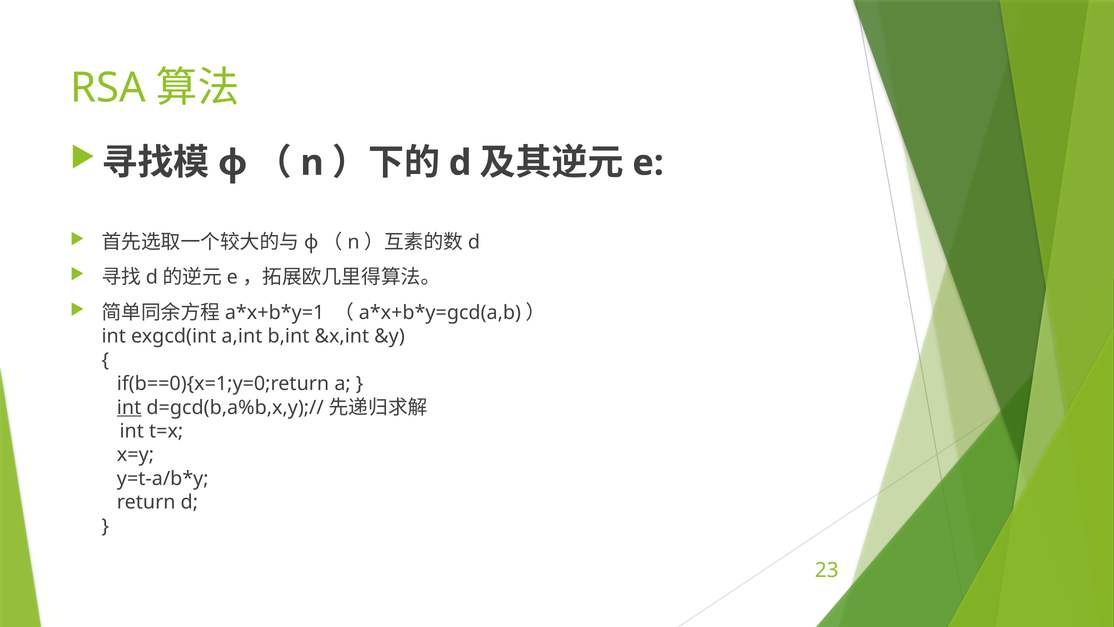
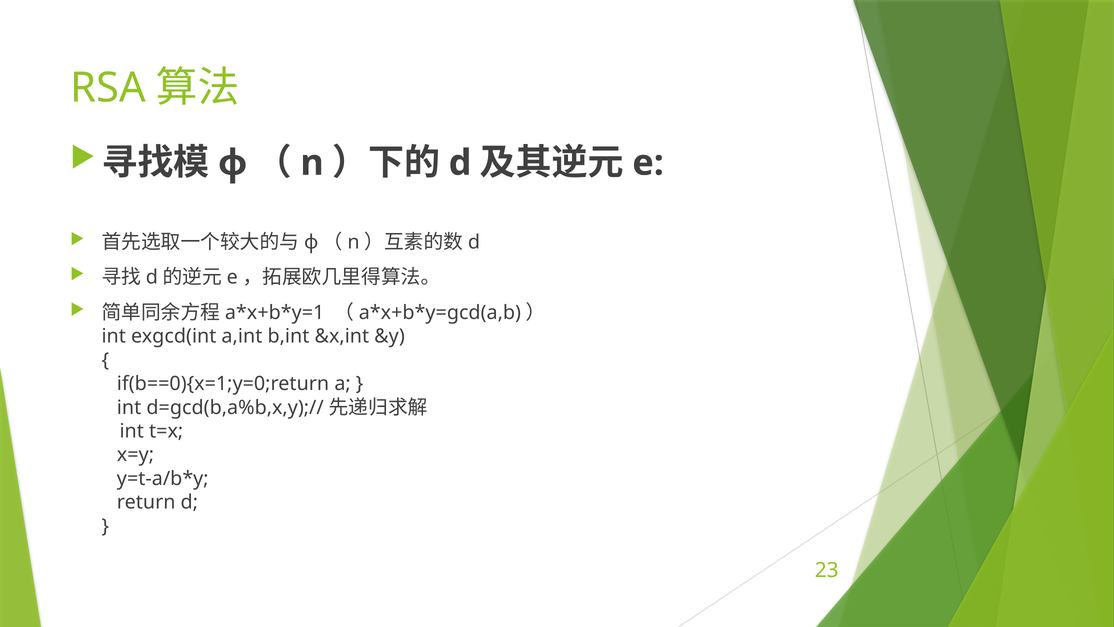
int at (129, 407) underline: present -> none
